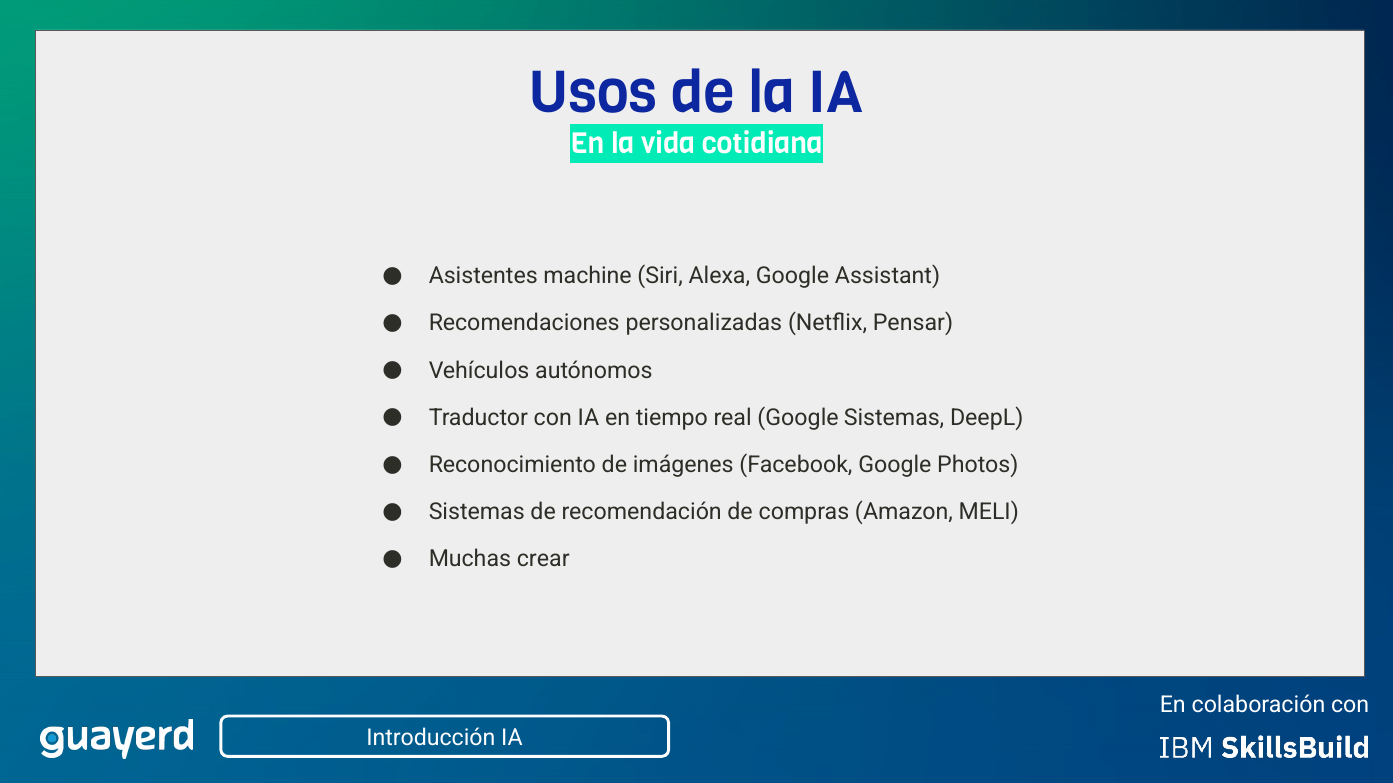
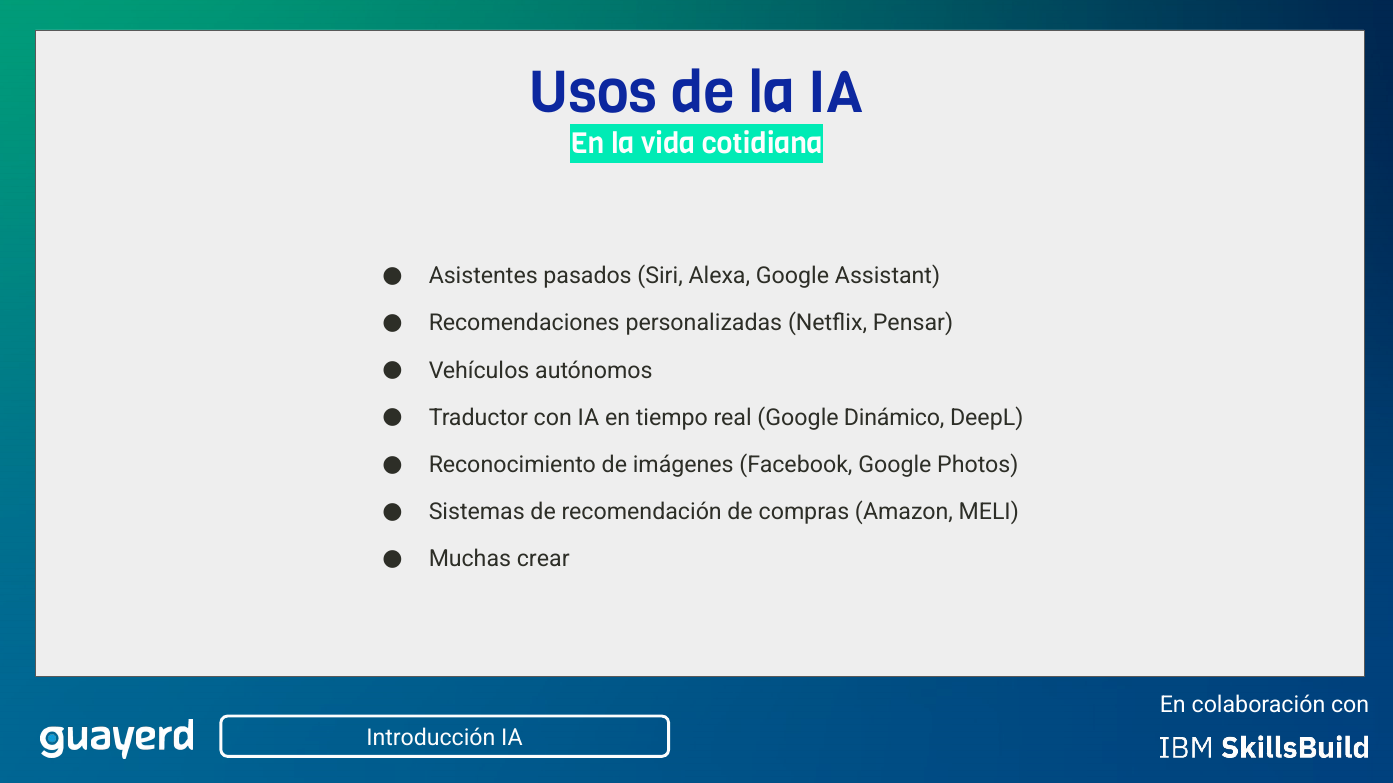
machine: machine -> pasados
Google Sistemas: Sistemas -> Dinámico
